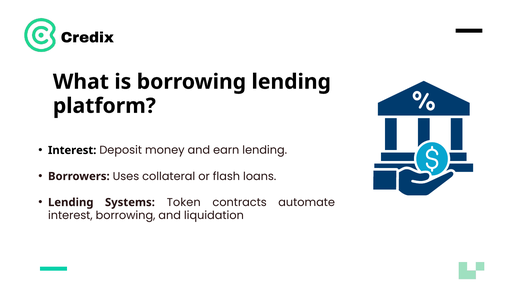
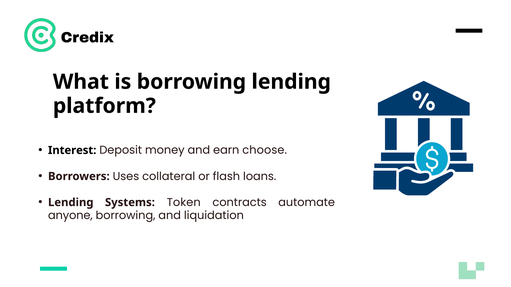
earn lending: lending -> choose
interest at (70, 216): interest -> anyone
